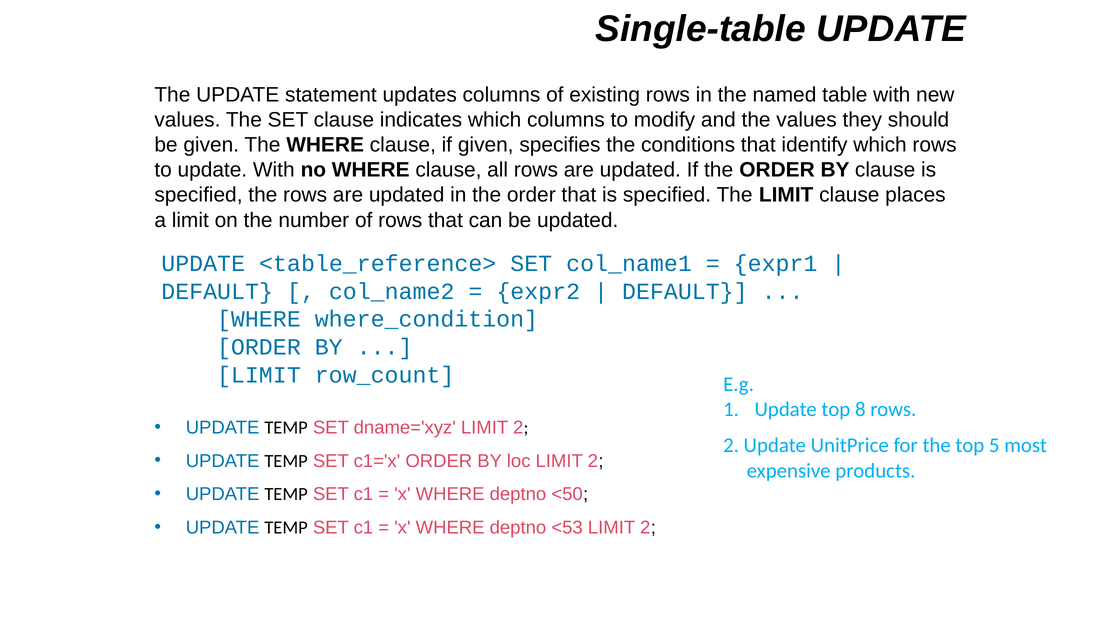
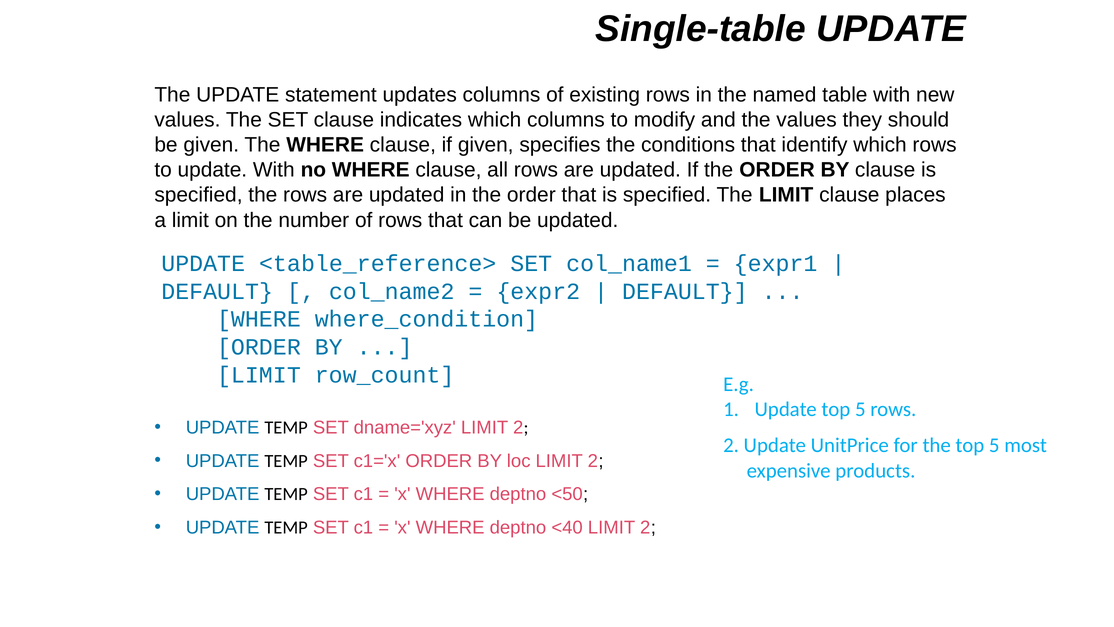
Update top 8: 8 -> 5
<53: <53 -> <40
